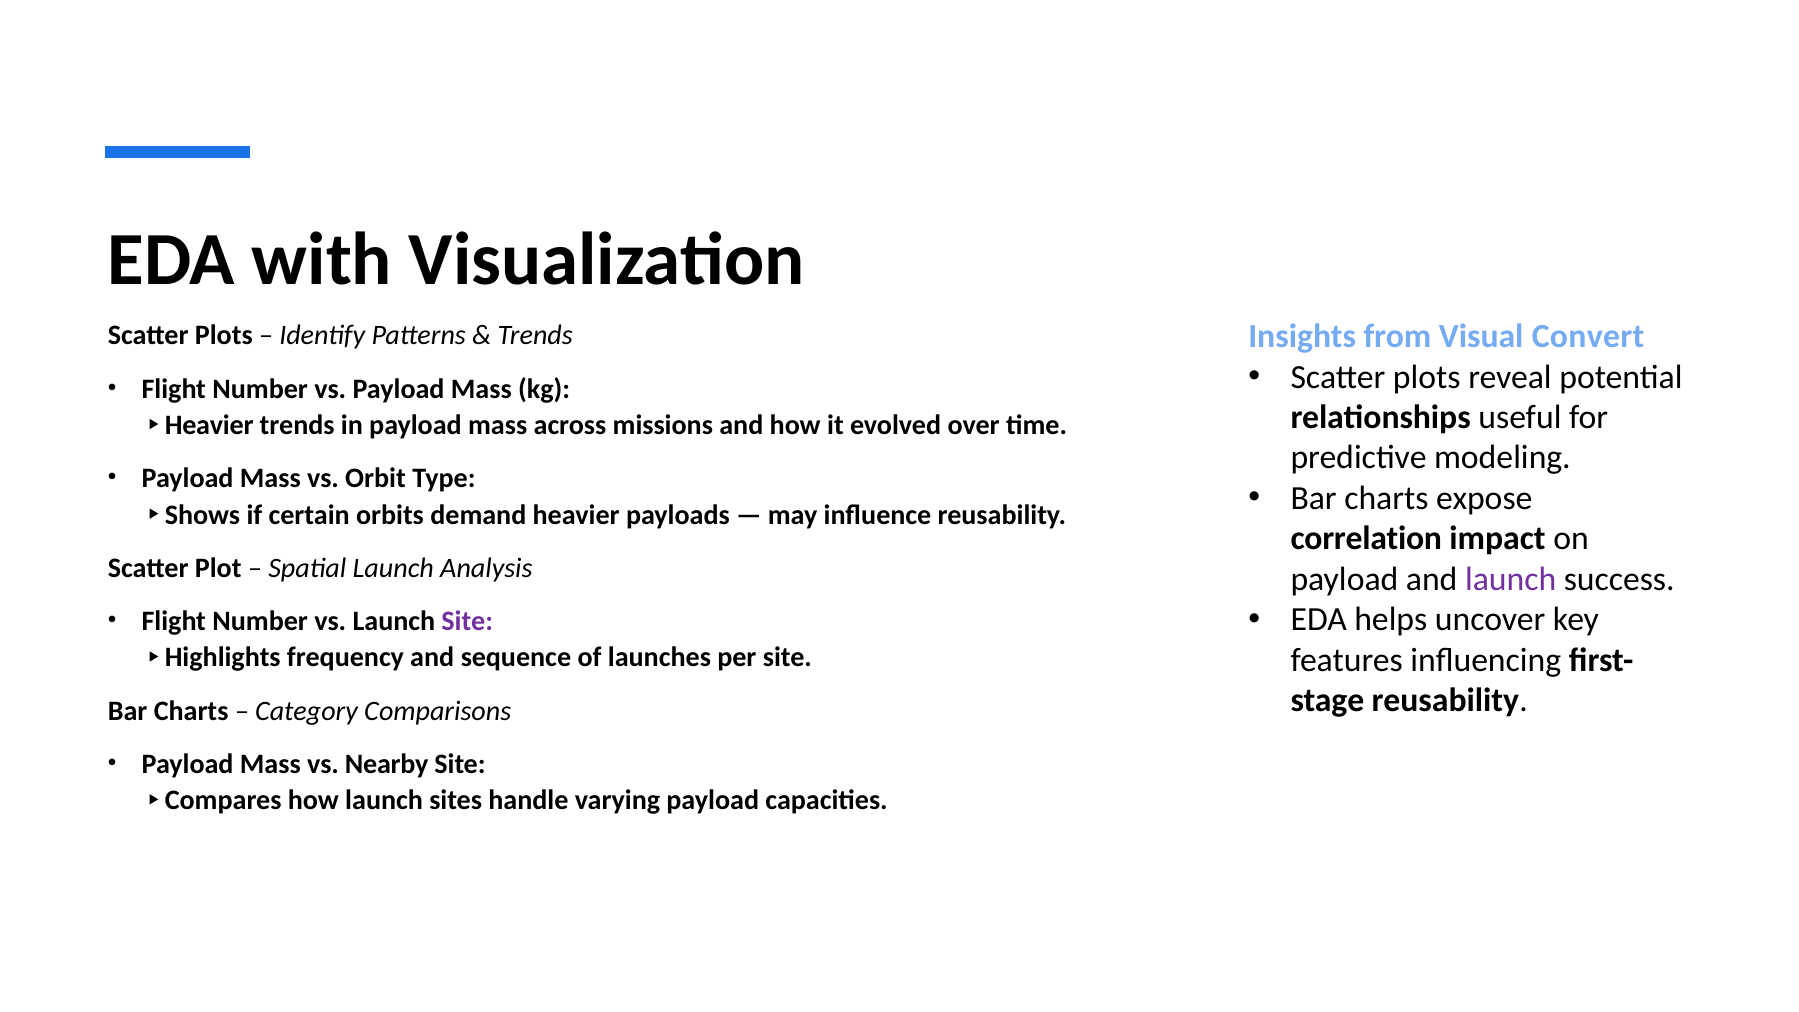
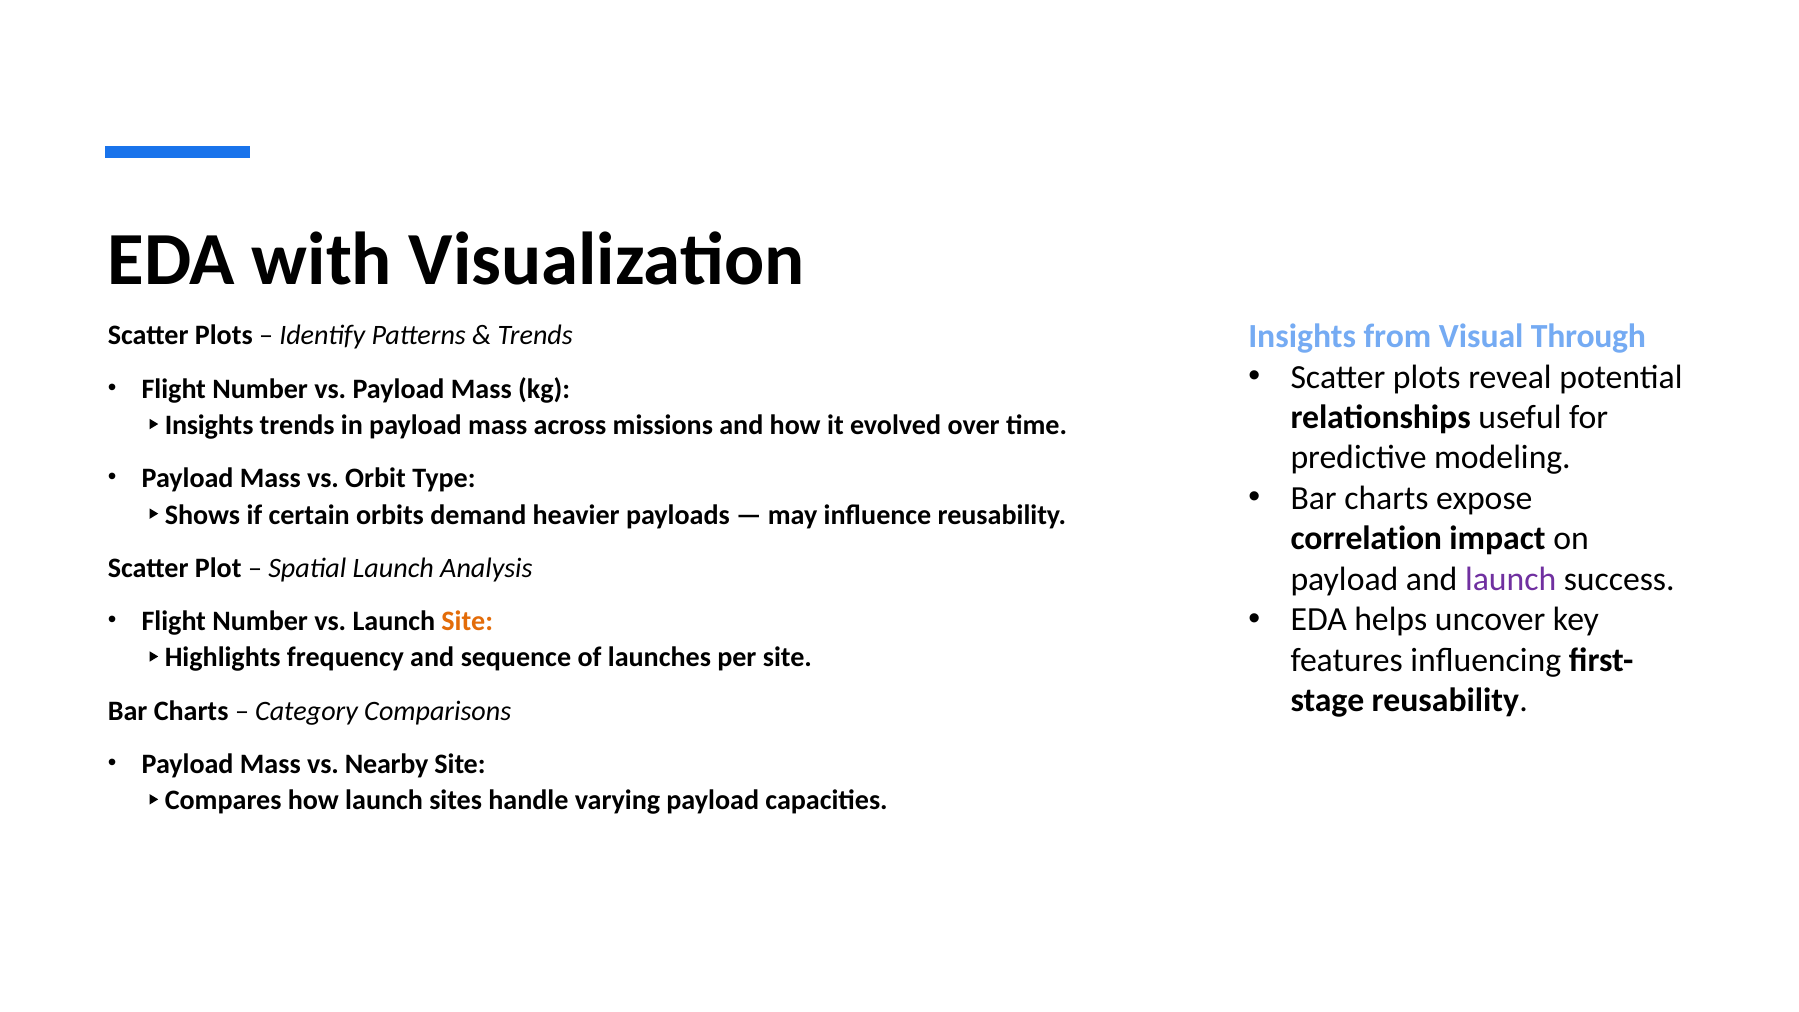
Convert: Convert -> Through
Heavier at (209, 425): Heavier -> Insights
Site at (467, 621) colour: purple -> orange
